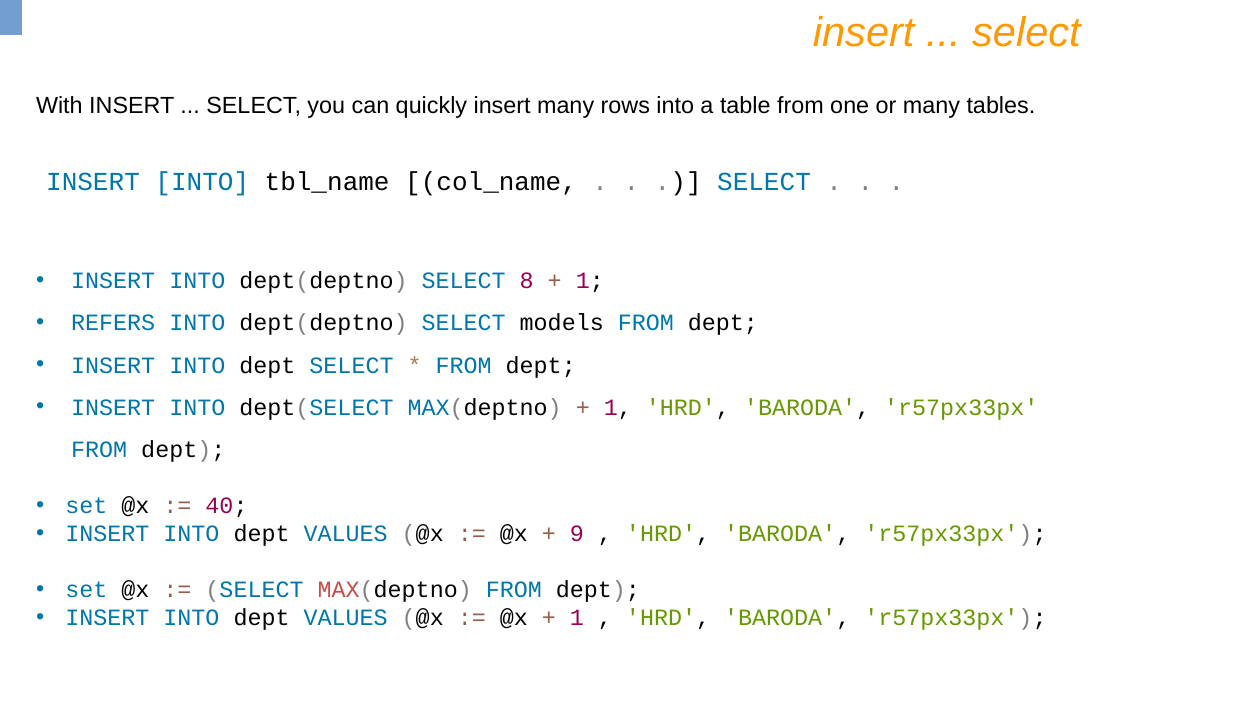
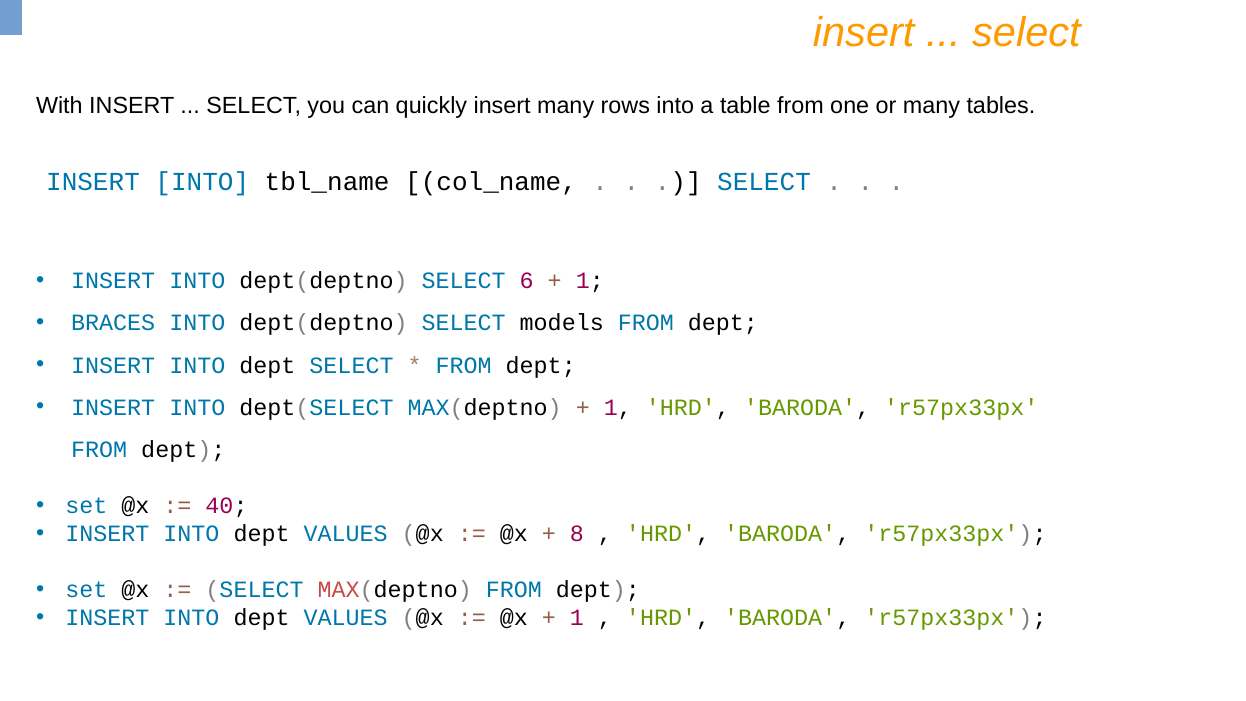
8: 8 -> 6
REFERS: REFERS -> BRACES
9: 9 -> 8
